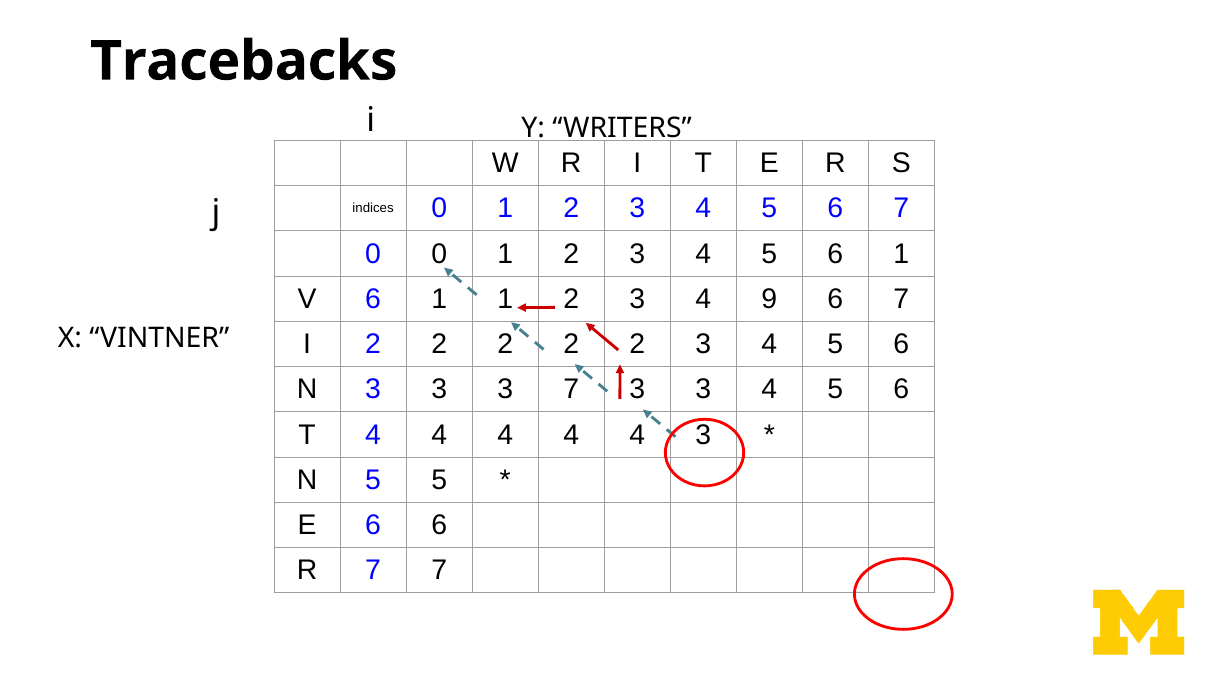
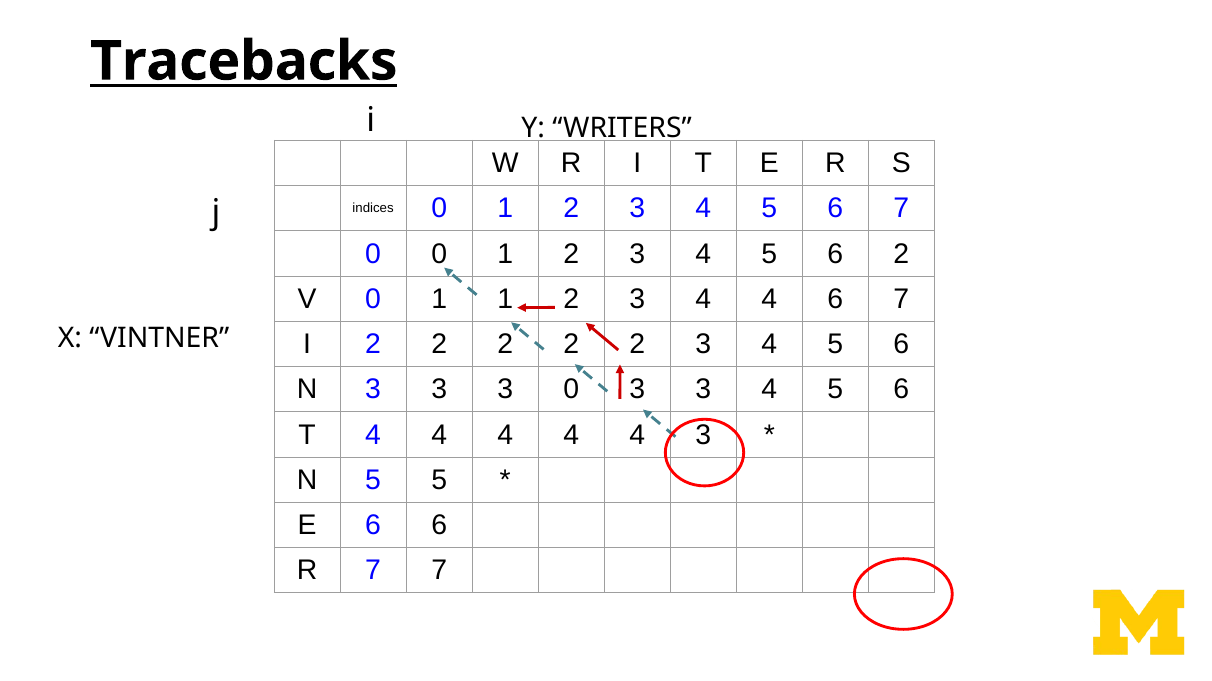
Tracebacks underline: none -> present
5 6 1: 1 -> 2
V 6: 6 -> 0
3 4 9: 9 -> 4
3 7: 7 -> 0
